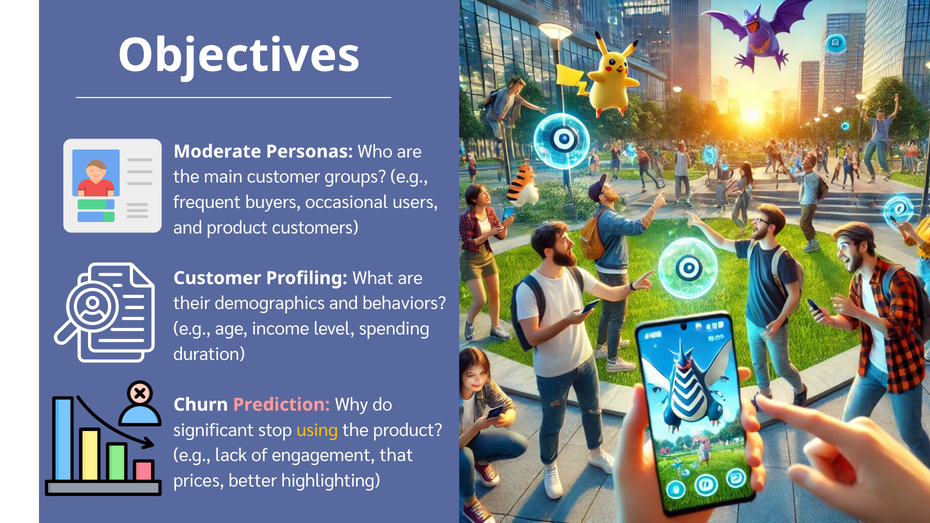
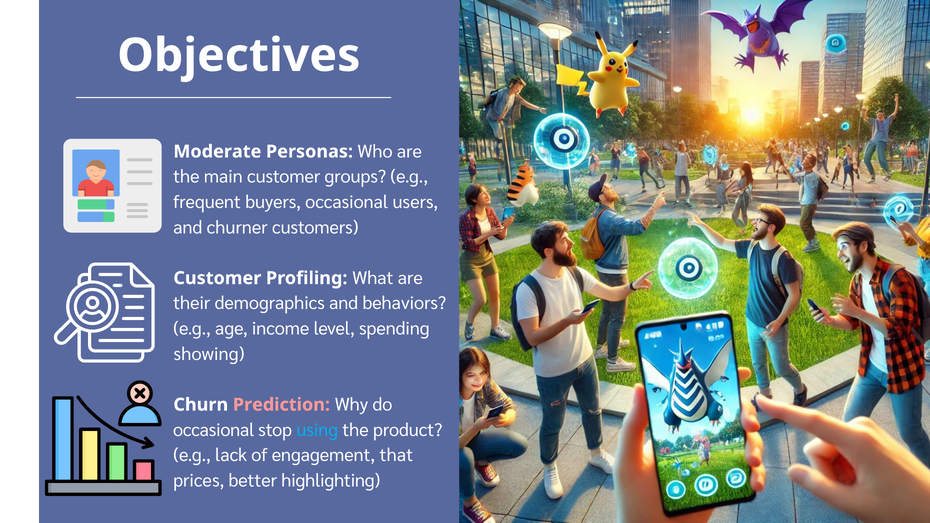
and product: product -> churner
duration: duration -> showing
significant at (214, 430): significant -> occasional
using colour: yellow -> light blue
